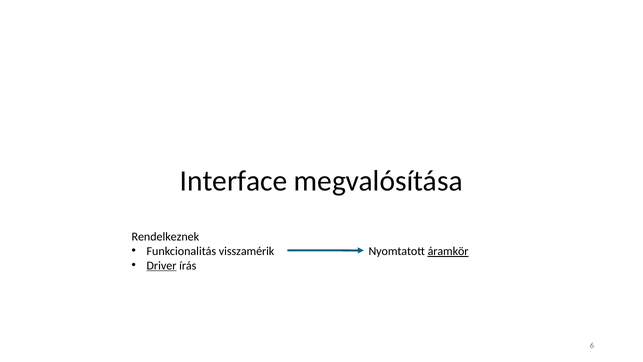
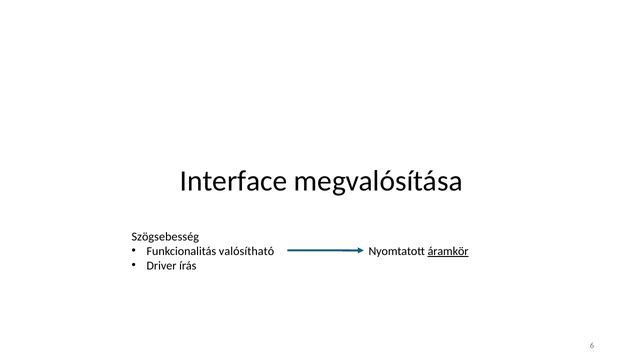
Rendelkeznek: Rendelkeznek -> Szögsebesség
visszamérik: visszamérik -> valósítható
Driver underline: present -> none
